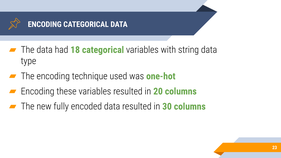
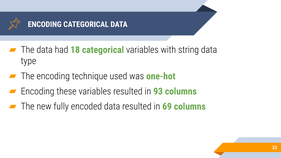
20: 20 -> 93
30: 30 -> 69
